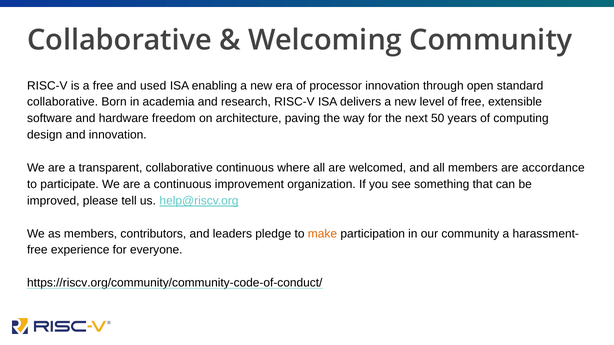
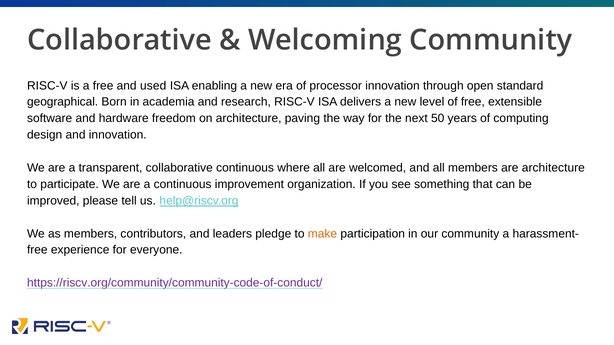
collaborative at (63, 102): collaborative -> geographical
are accordance: accordance -> architecture
https://riscv.org/community/community-code-of-conduct/ colour: black -> purple
